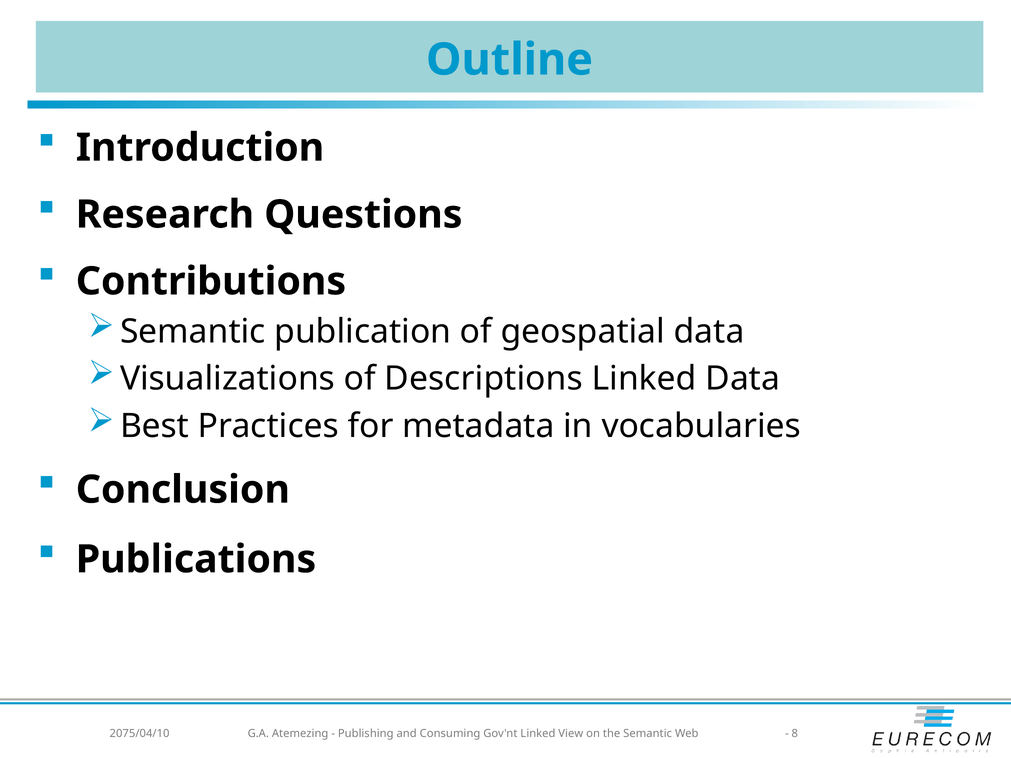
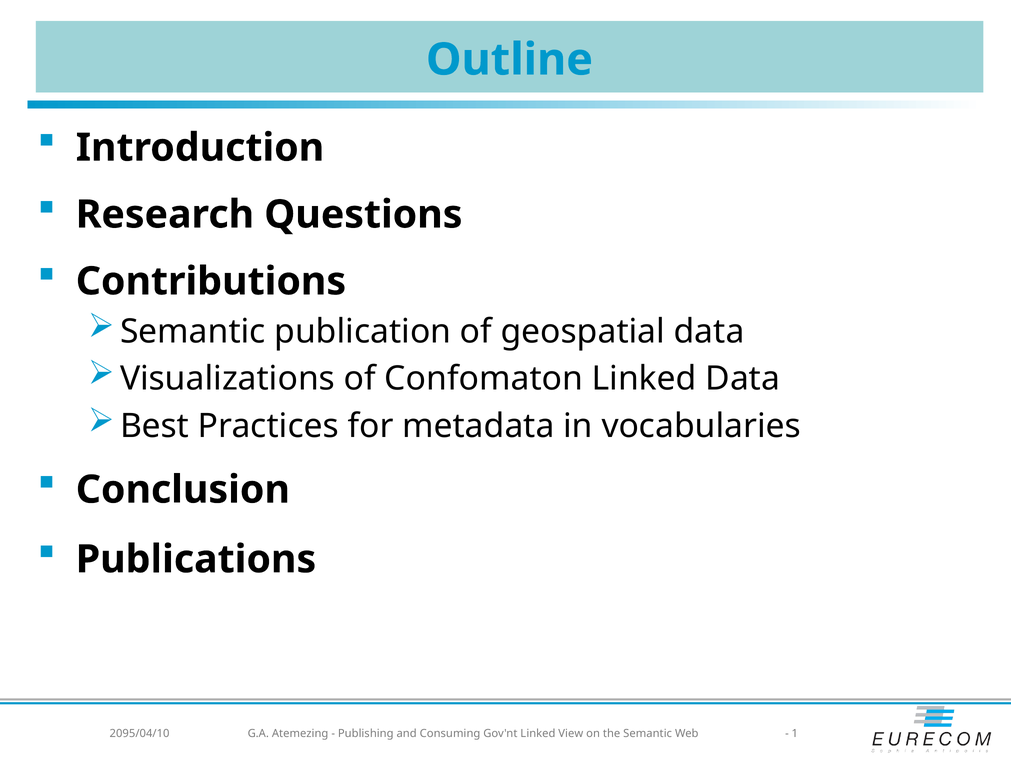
Descriptions: Descriptions -> Confomaton
2075/04/10: 2075/04/10 -> 2095/04/10
8: 8 -> 1
